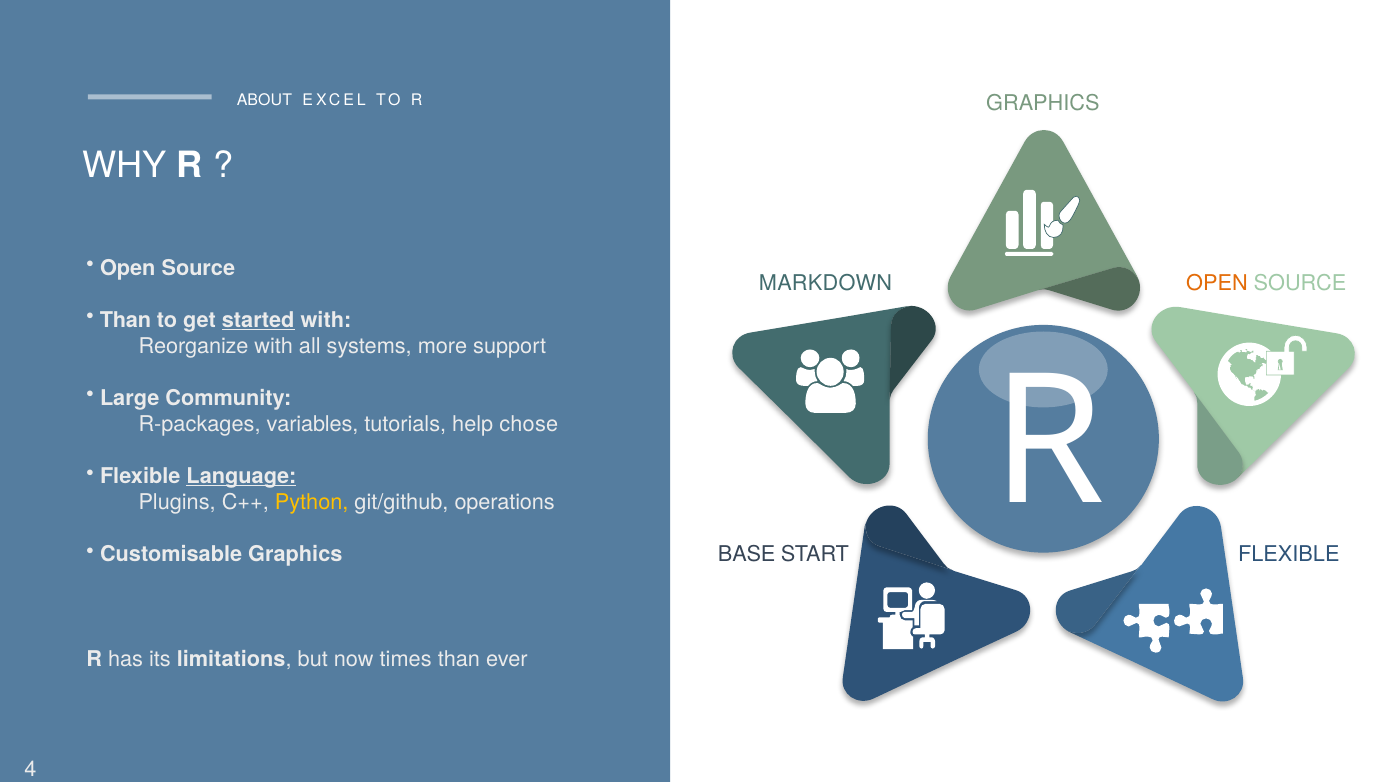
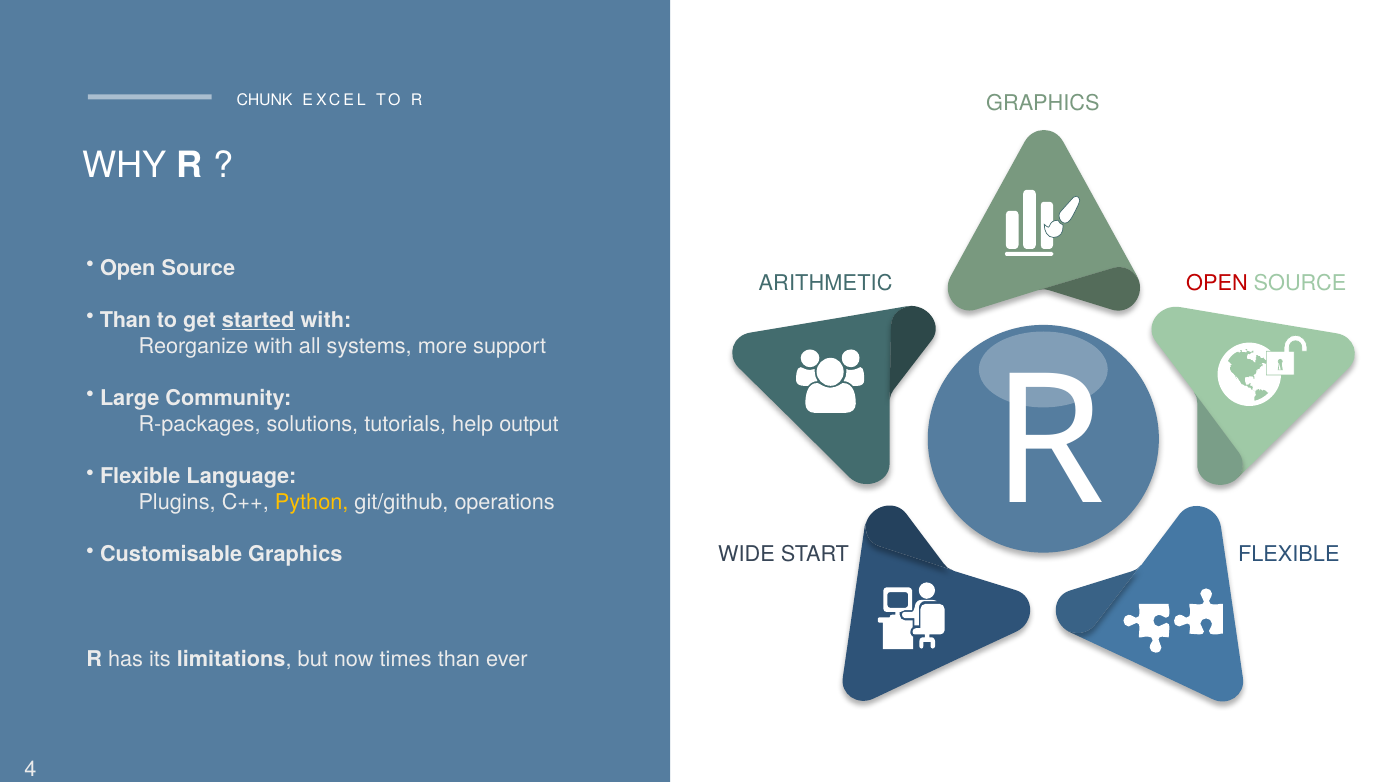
ABOUT: ABOUT -> CHUNK
MARKDOWN: MARKDOWN -> ARITHMETIC
OPEN at (1217, 284) colour: orange -> red
variables: variables -> solutions
chose: chose -> output
Language underline: present -> none
BASE: BASE -> WIDE
